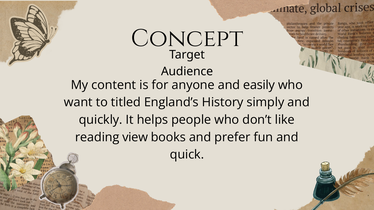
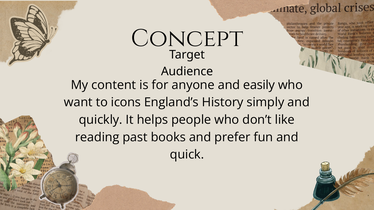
titled: titled -> icons
view: view -> past
